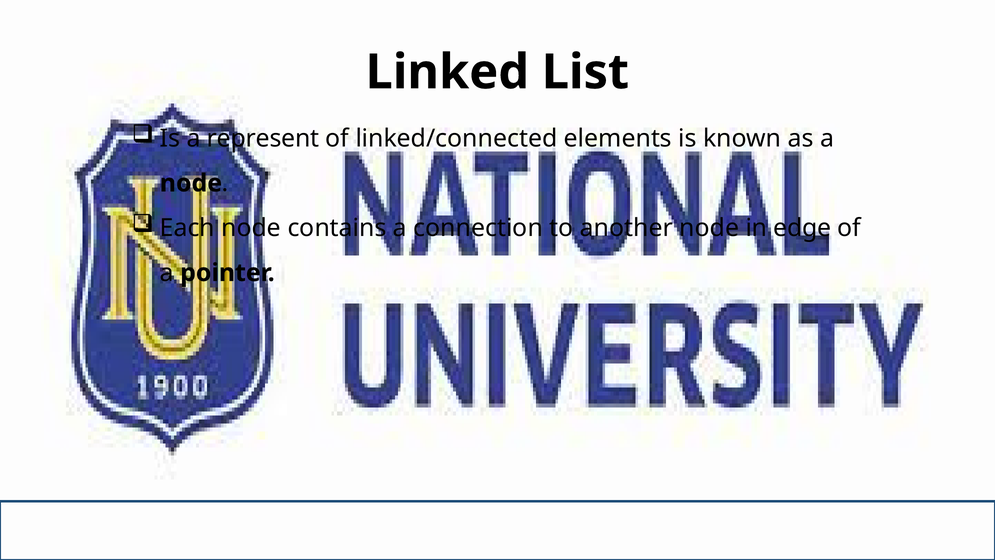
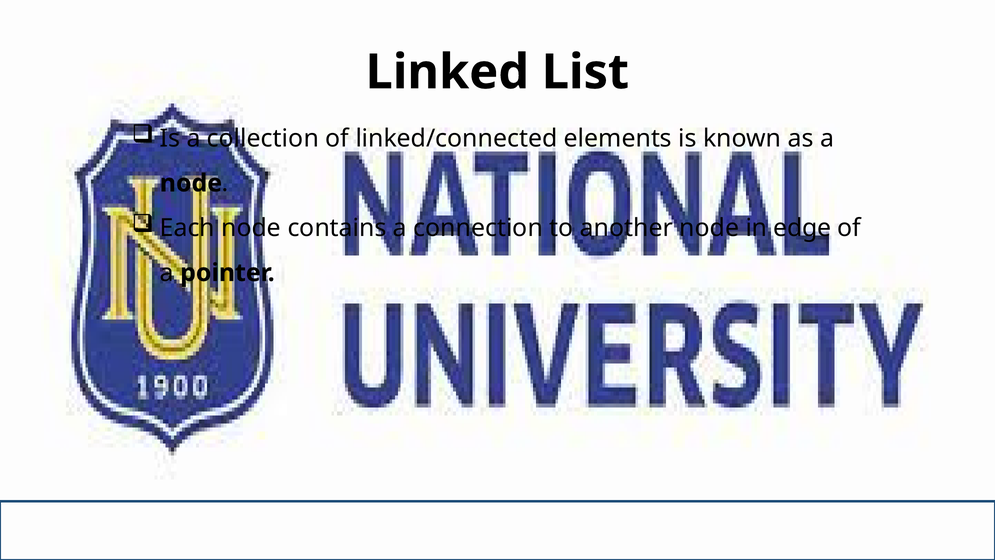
represent: represent -> collection
